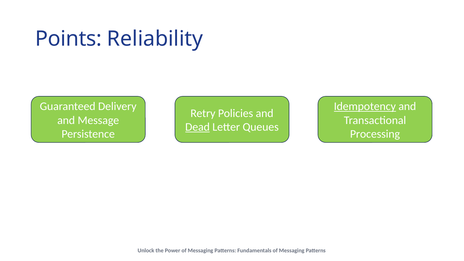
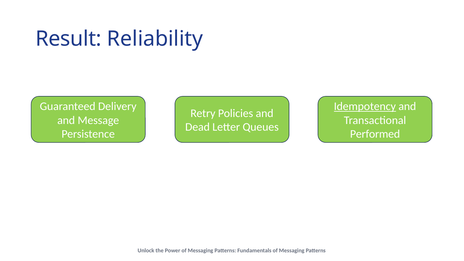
Points: Points -> Result
Dead underline: present -> none
Processing: Processing -> Performed
